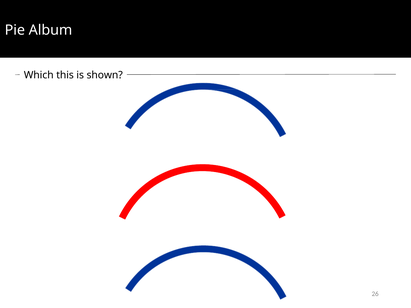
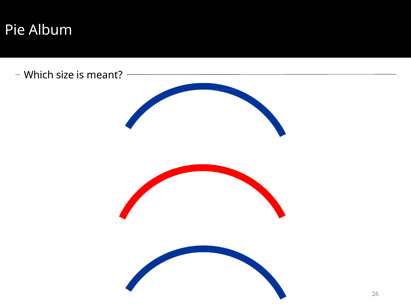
this: this -> size
shown: shown -> meant
